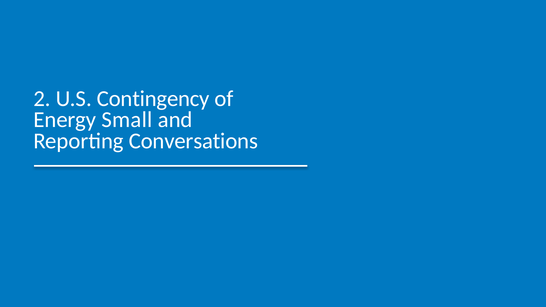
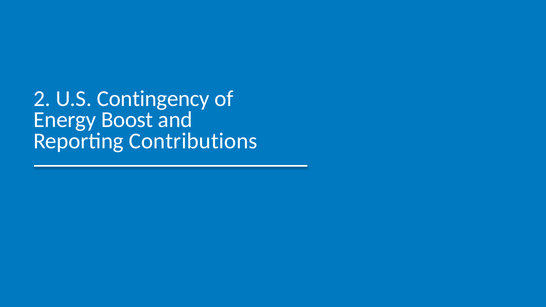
Small: Small -> Boost
Conversations: Conversations -> Contributions
